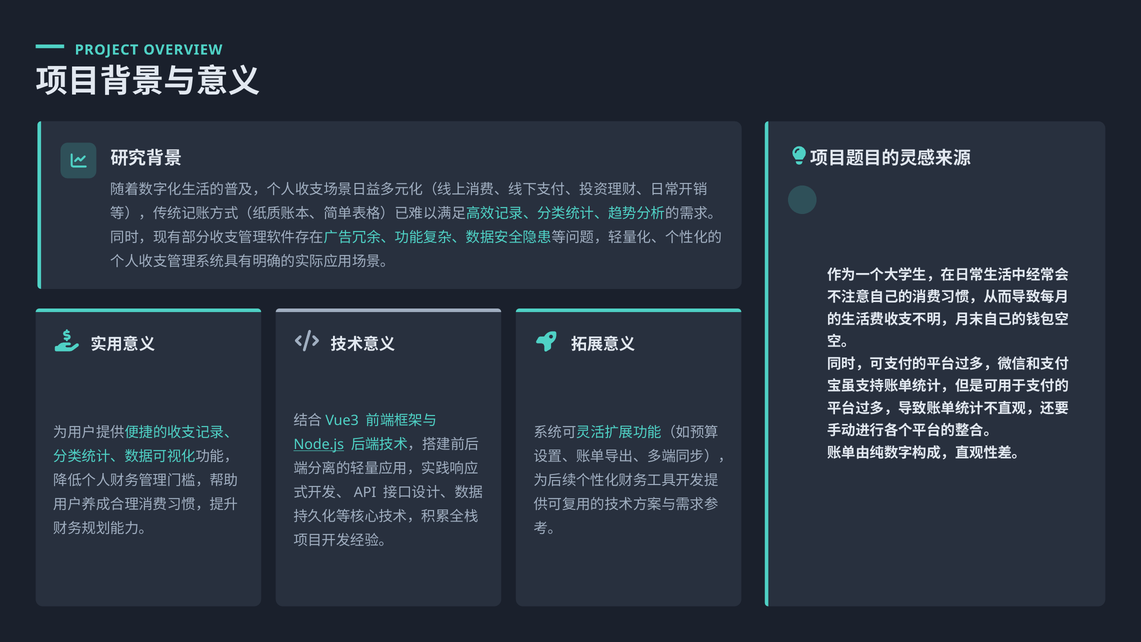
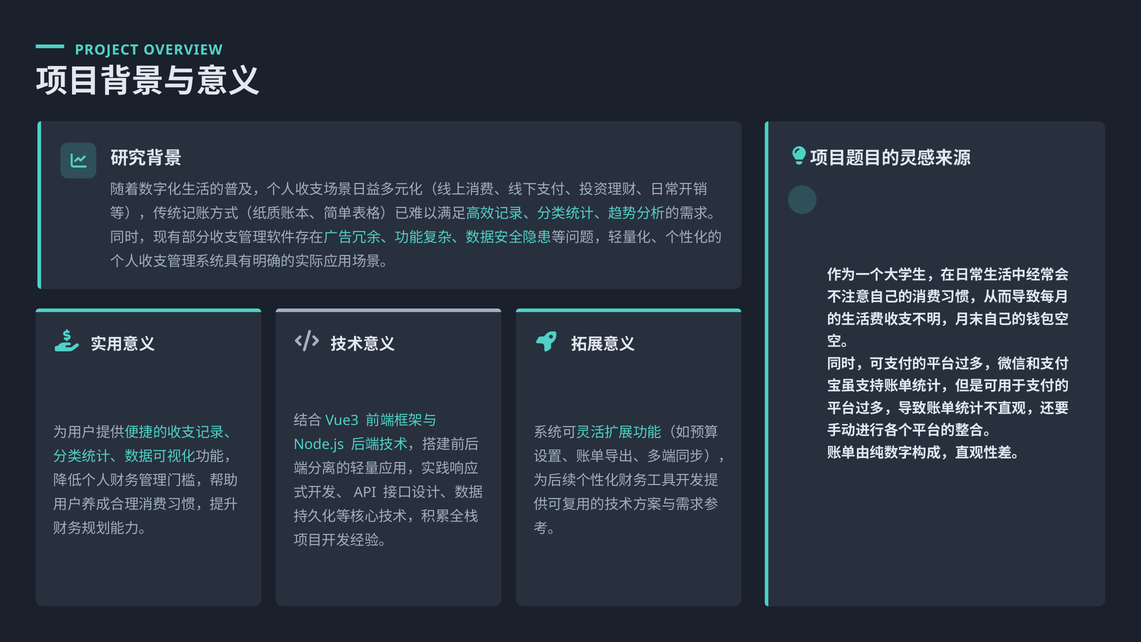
Node.js underline: present -> none
